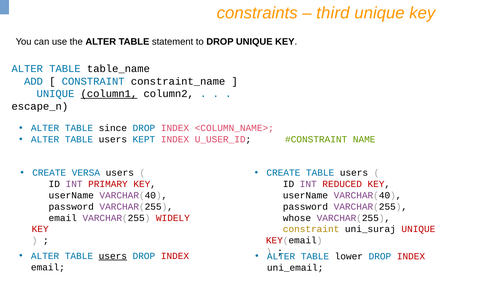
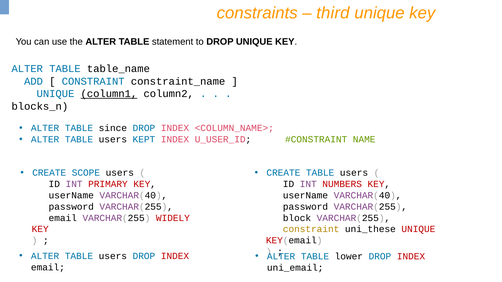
escape_n: escape_n -> blocks_n
VERSA: VERSA -> SCOPE
REDUCED: REDUCED -> NUMBERS
whose: whose -> block
uni_suraj: uni_suraj -> uni_these
users at (113, 256) underline: present -> none
